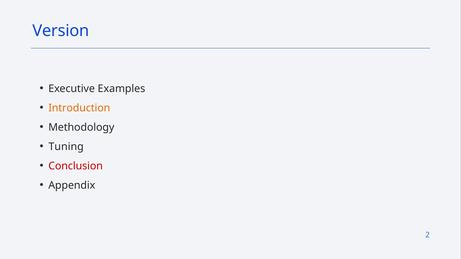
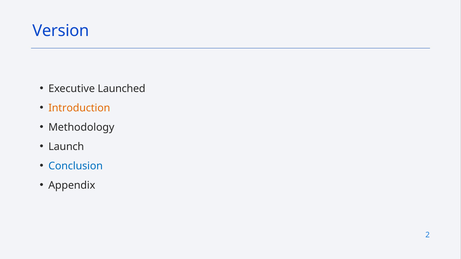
Examples: Examples -> Launched
Tuning: Tuning -> Launch
Conclusion colour: red -> blue
